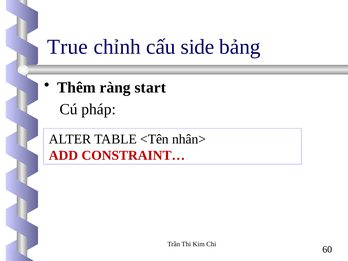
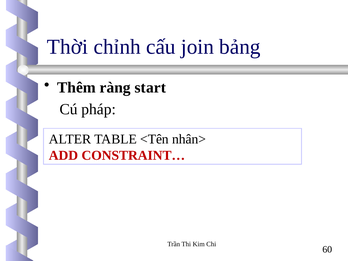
True: True -> Thời
side: side -> join
